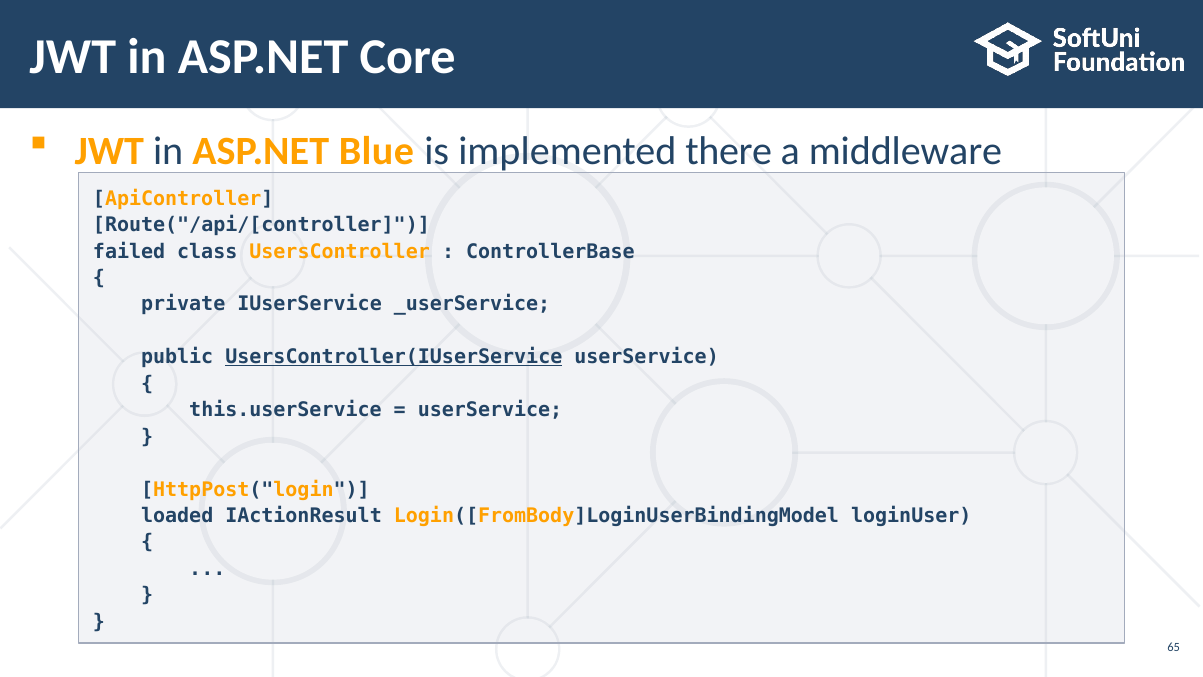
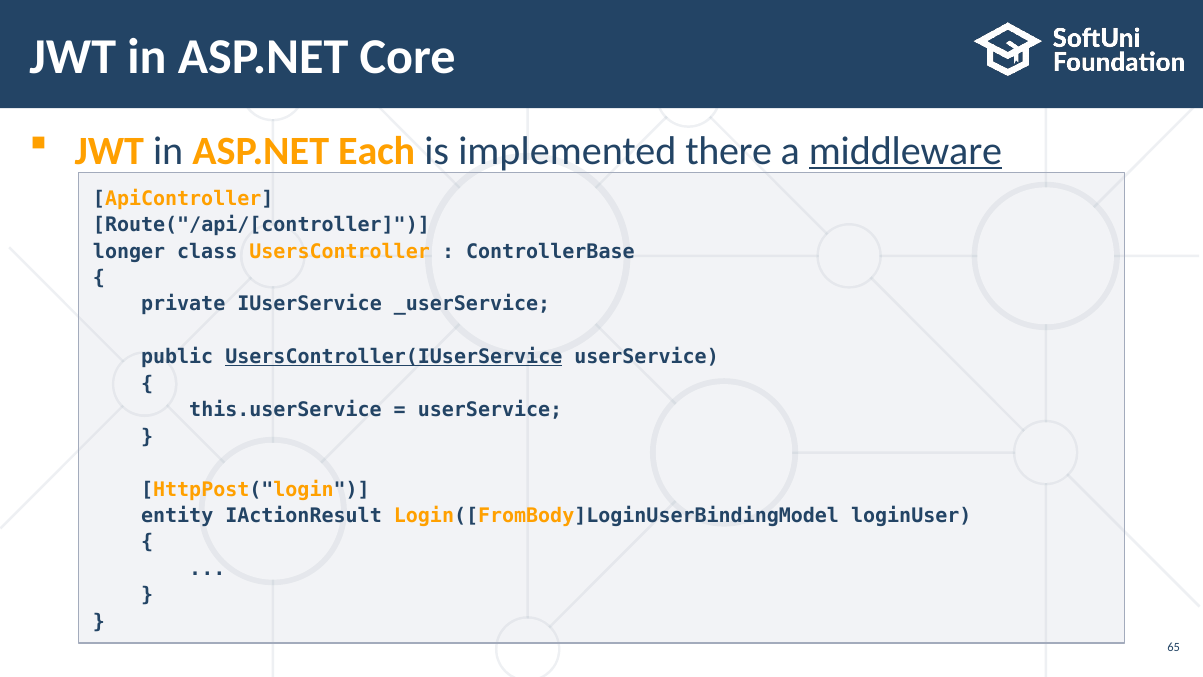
Blue: Blue -> Each
middleware underline: none -> present
failed: failed -> longer
loaded: loaded -> entity
